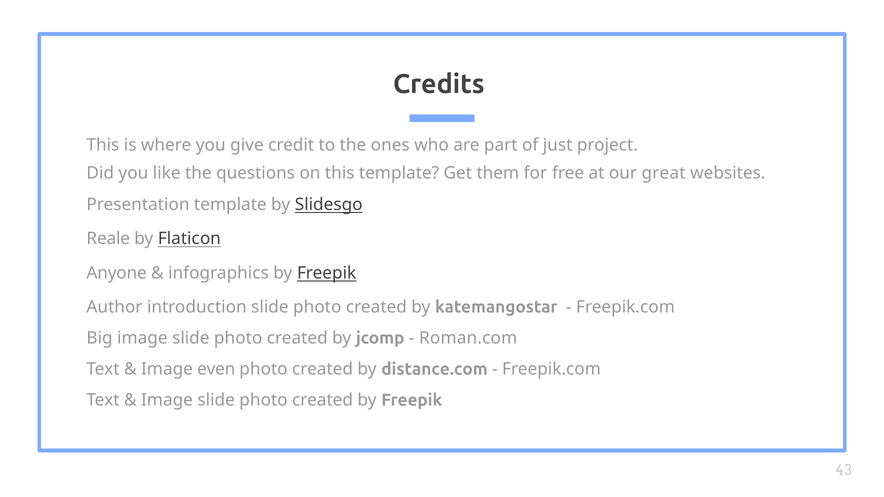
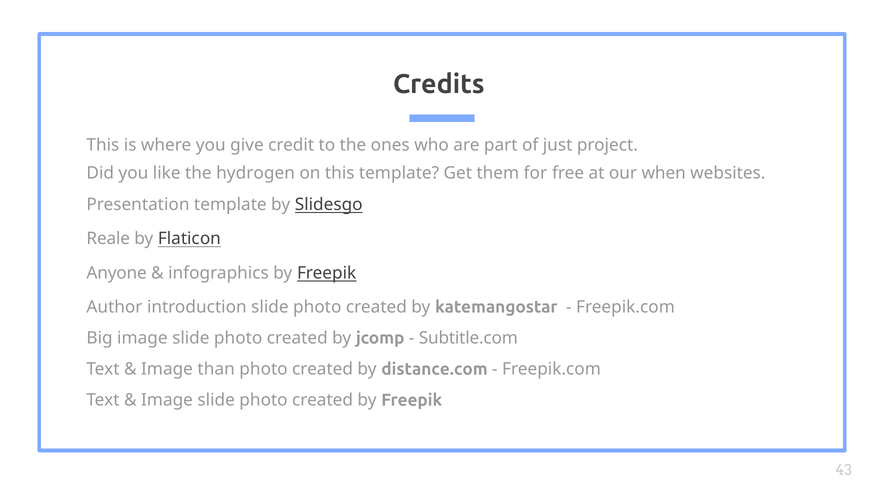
questions: questions -> hydrogen
great: great -> when
Roman.com: Roman.com -> Subtitle.com
even: even -> than
